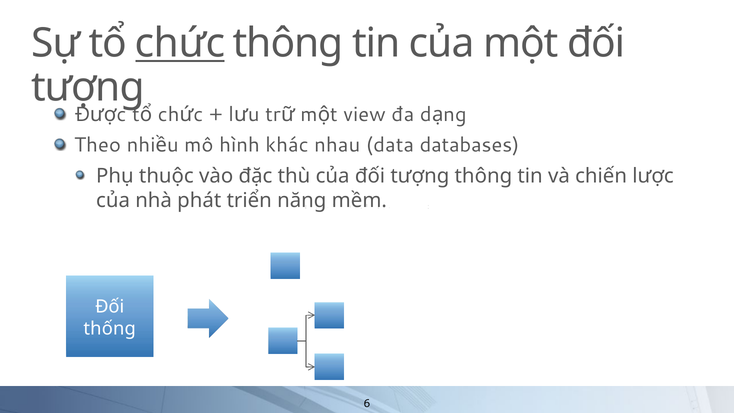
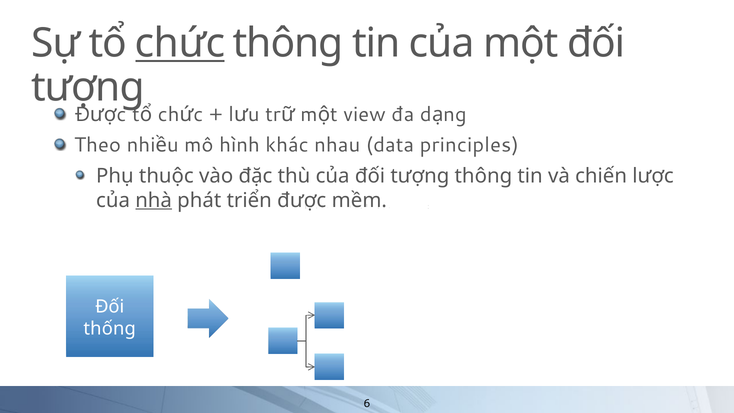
databases: databases -> principles
nhà underline: none -> present
năng: năng -> được
